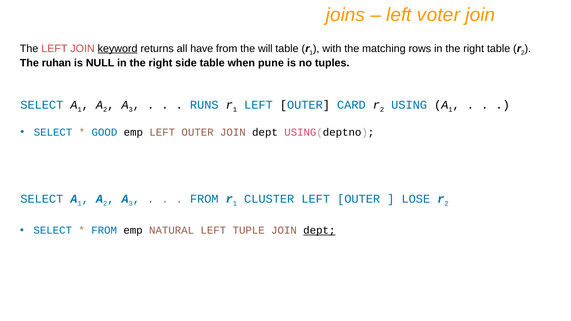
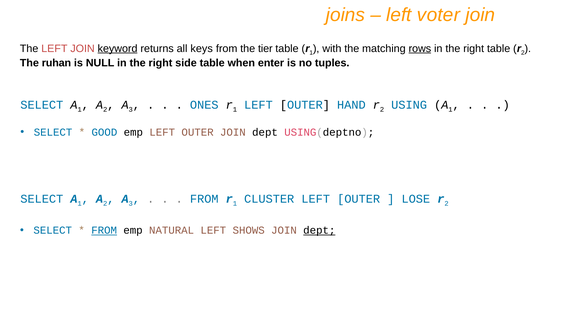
have: have -> keys
will: will -> tier
rows underline: none -> present
pune: pune -> enter
RUNS: RUNS -> ONES
CARD: CARD -> HAND
FROM at (104, 231) underline: none -> present
TUPLE: TUPLE -> SHOWS
